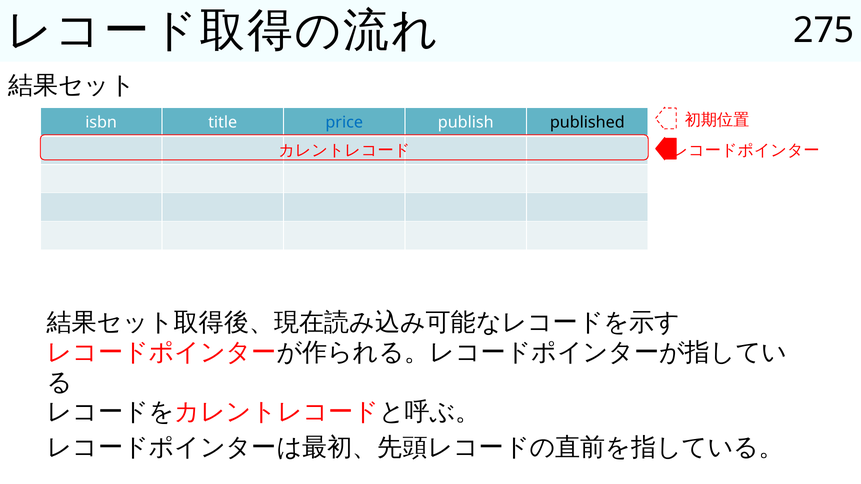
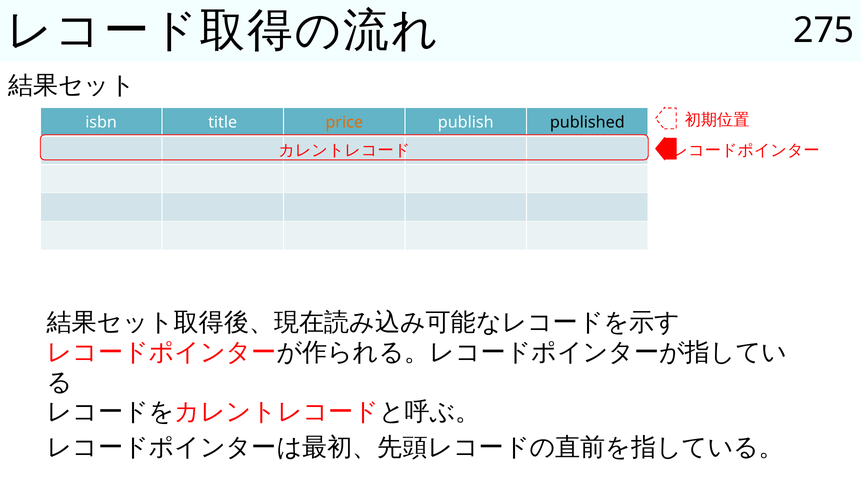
price colour: blue -> orange
